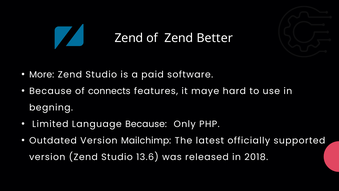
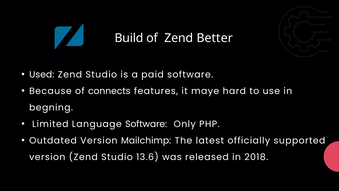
Zend at (129, 38): Zend -> Build
More: More -> Used
Language Because: Because -> Software
